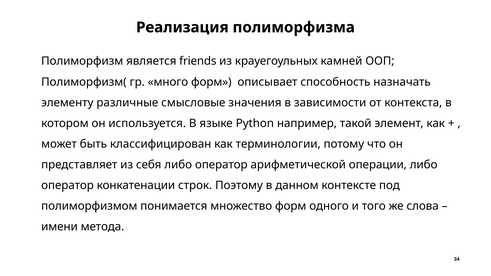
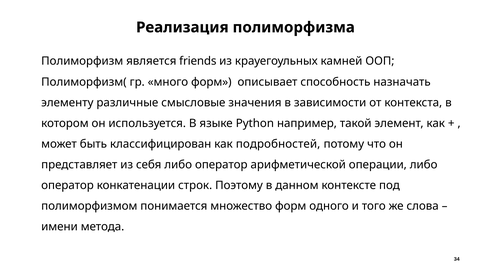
терминологии: терминологии -> подробностей
